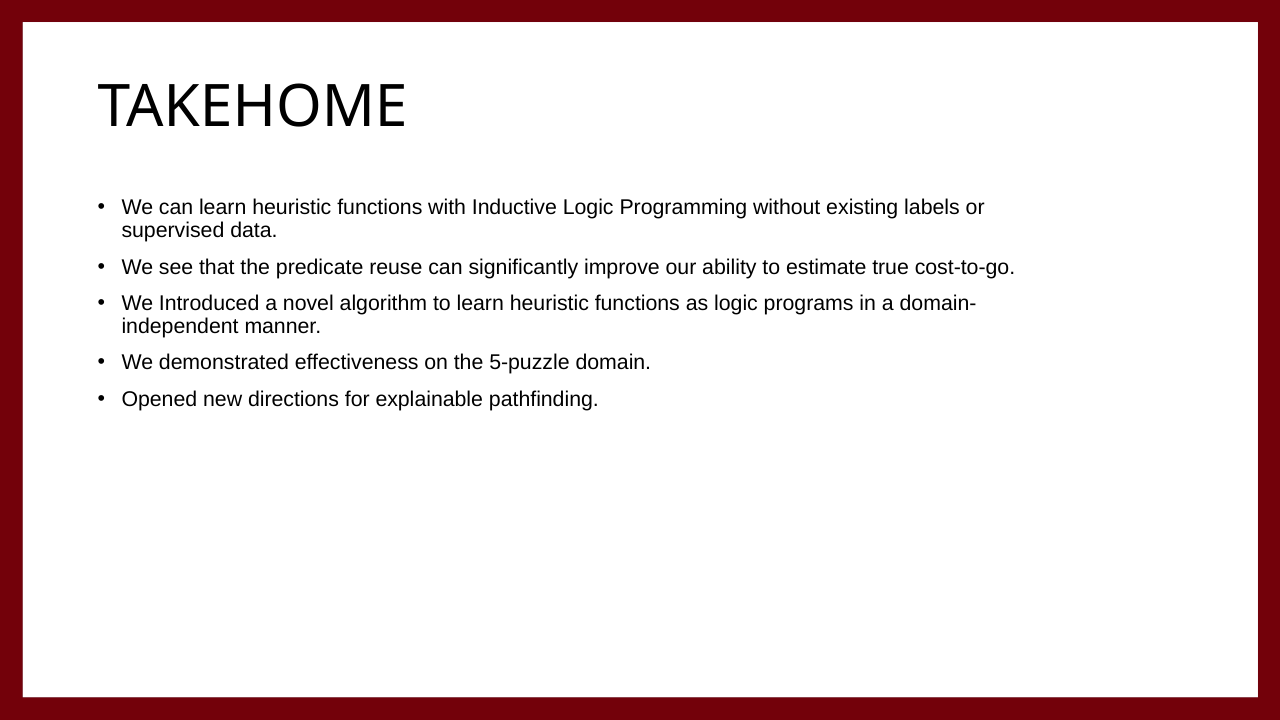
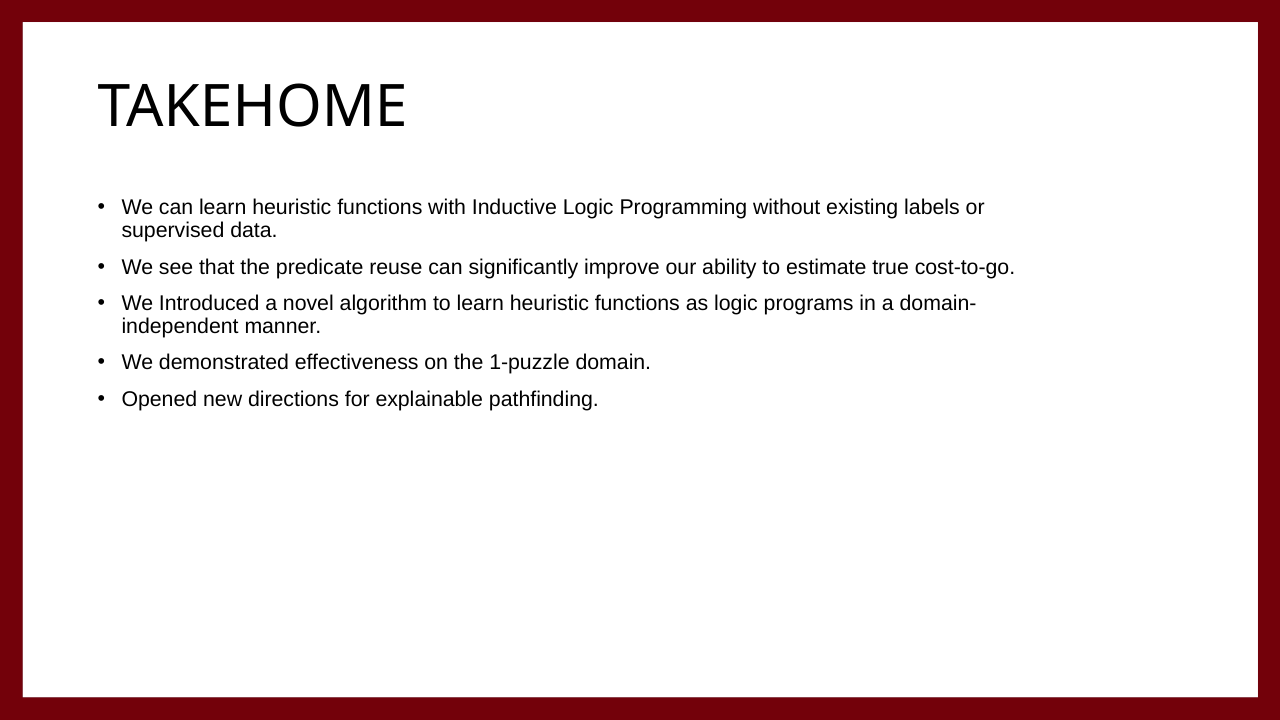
5-puzzle: 5-puzzle -> 1-puzzle
